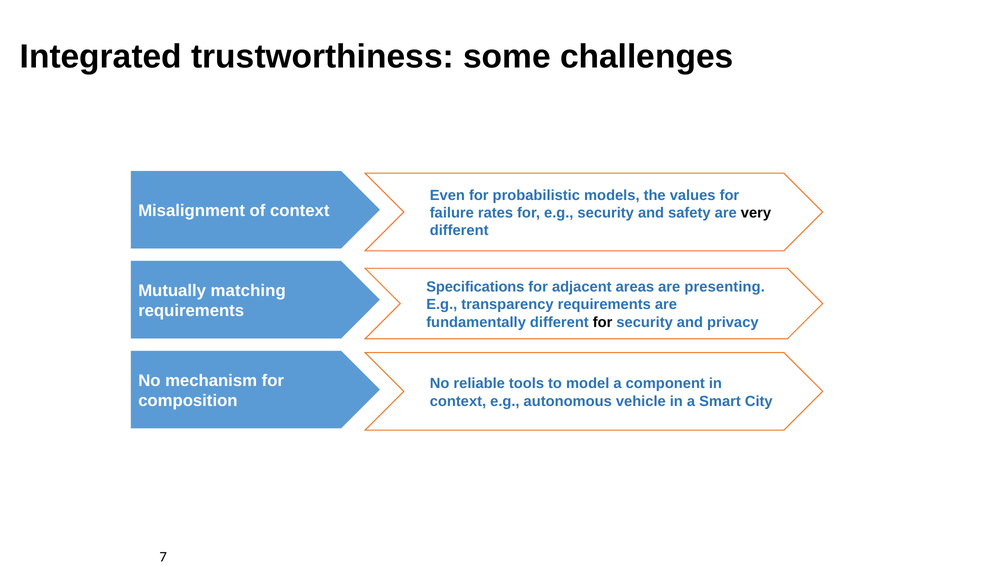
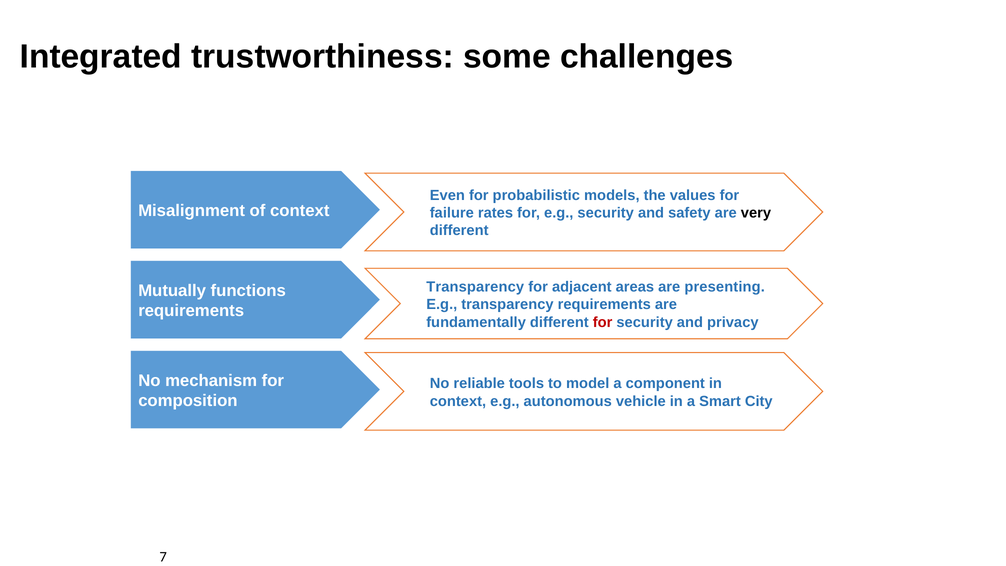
Specifications at (475, 287): Specifications -> Transparency
matching: matching -> functions
for at (603, 322) colour: black -> red
